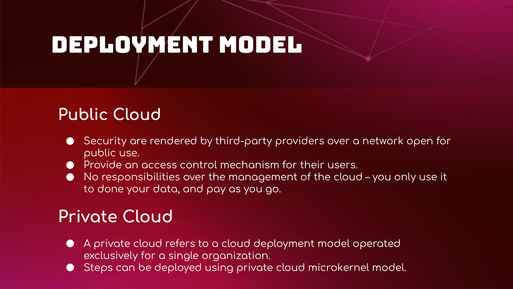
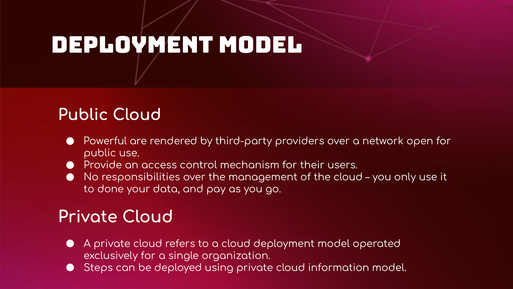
Security: Security -> Powerful
microkernel: microkernel -> information
